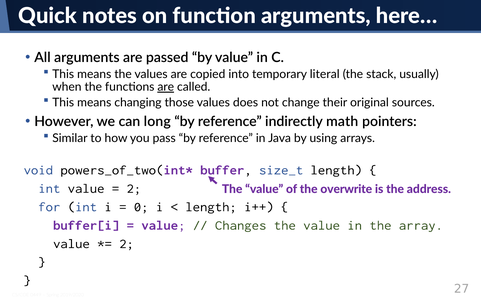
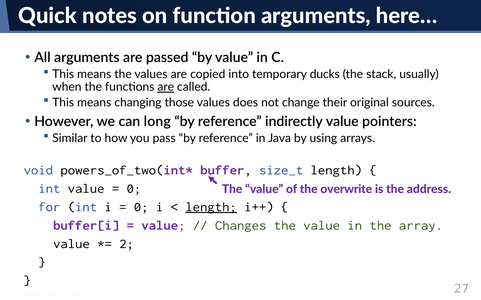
literal: literal -> ducks
indirectly math: math -> value
2 at (134, 189): 2 -> 0
length at (211, 207) underline: none -> present
